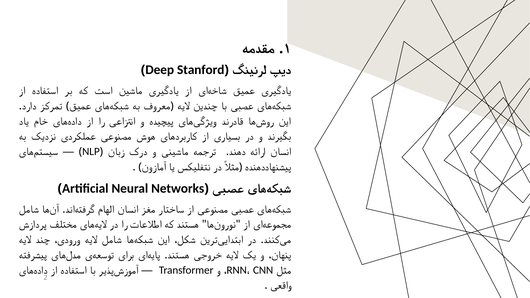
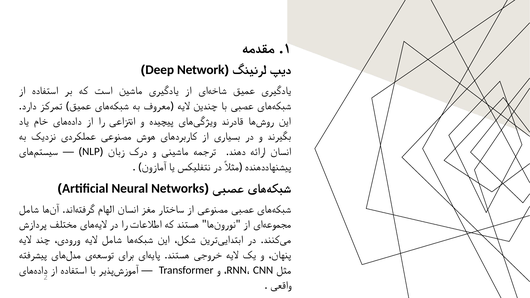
Stanford: Stanford -> Network
